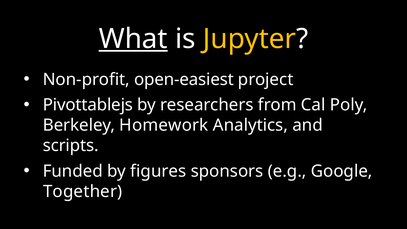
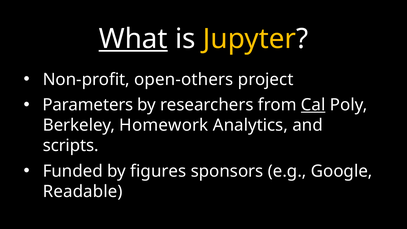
open-easiest: open-easiest -> open-others
Pivottablejs: Pivottablejs -> Parameters
Cal underline: none -> present
Together: Together -> Readable
